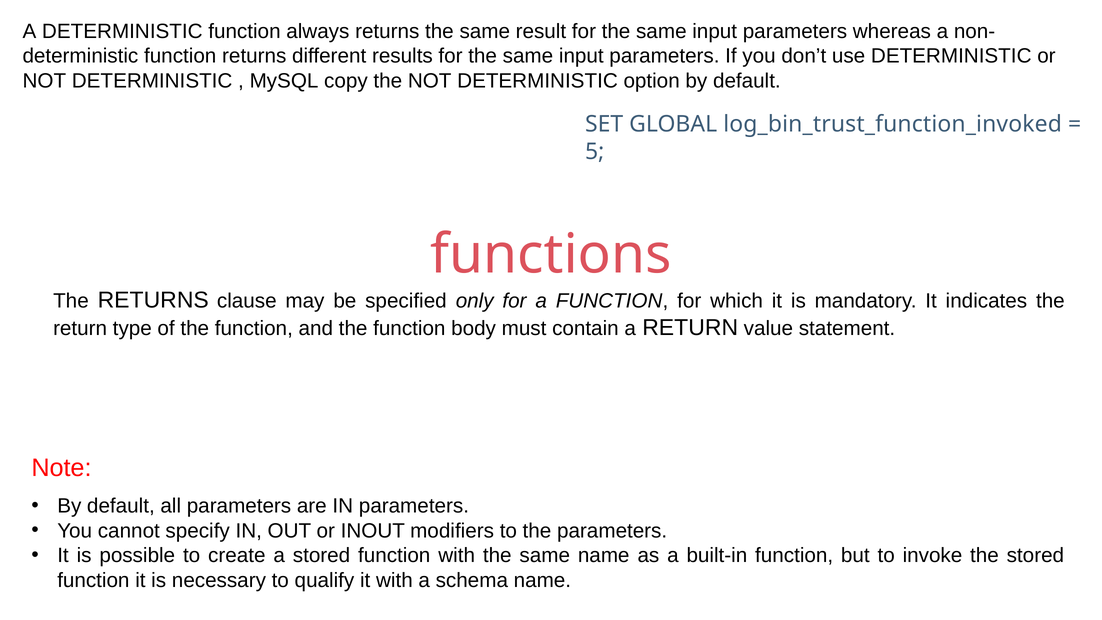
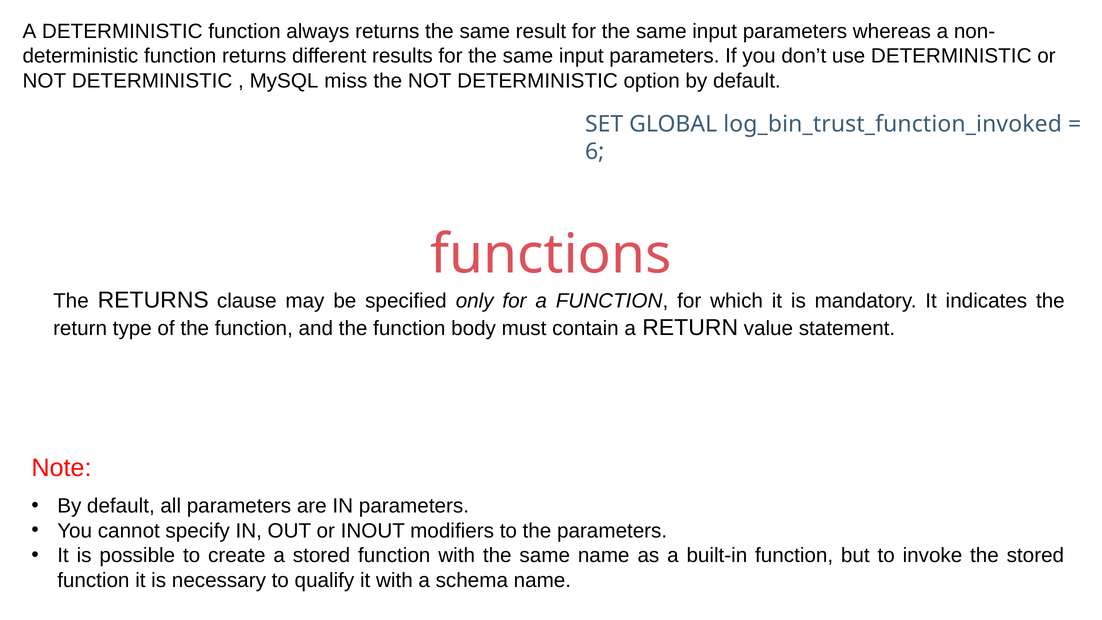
copy: copy -> miss
5: 5 -> 6
